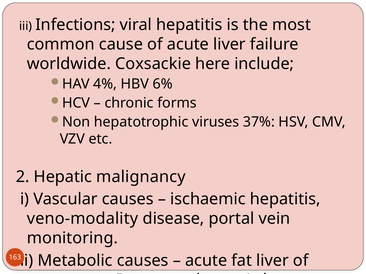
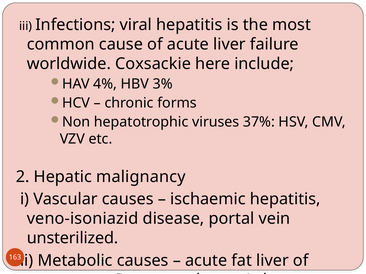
6%: 6% -> 3%
veno-modality: veno-modality -> veno-isoniazid
monitoring: monitoring -> unsterilized
